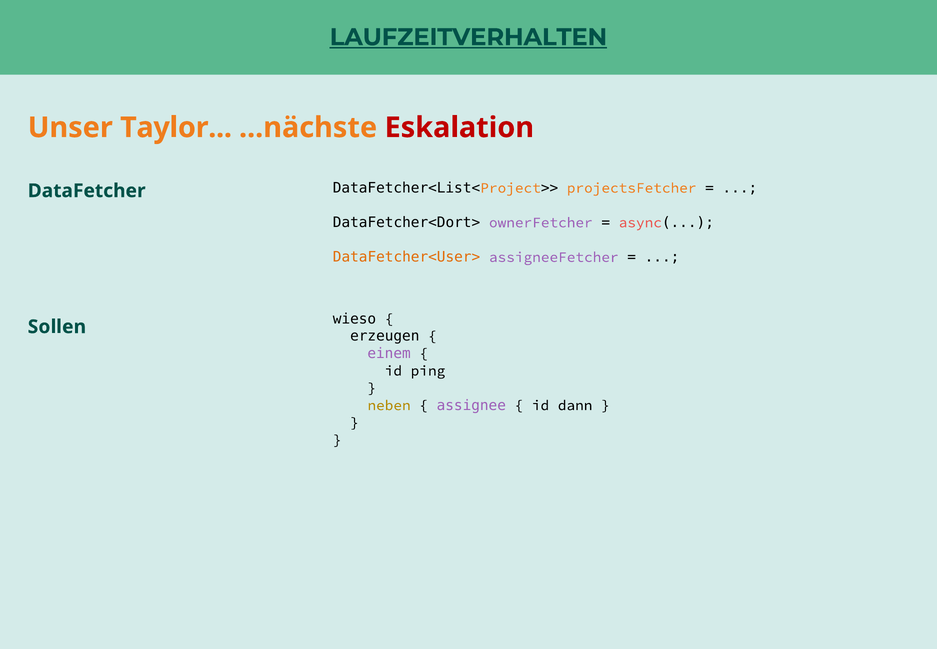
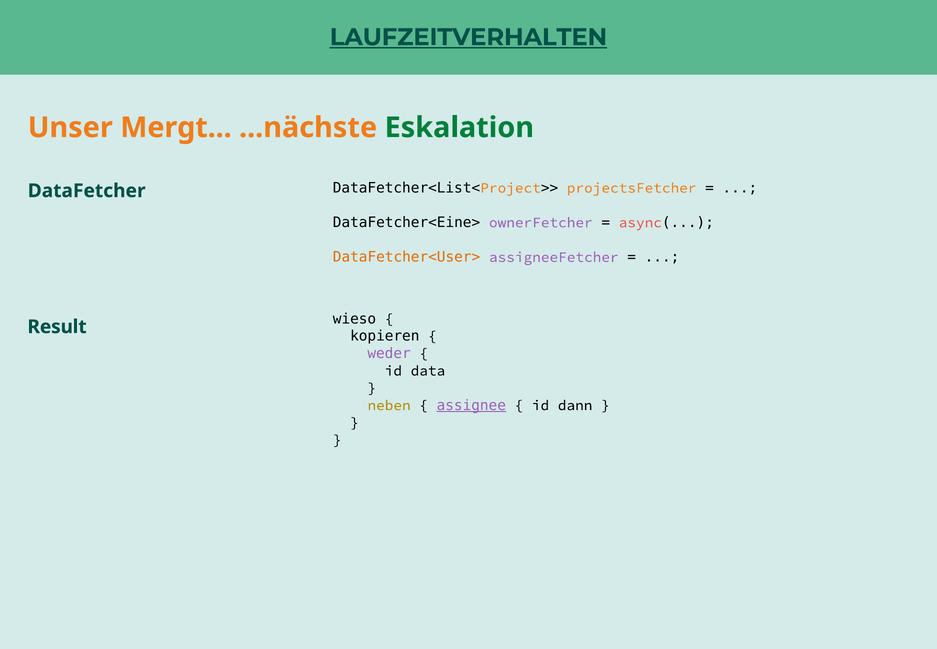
Taylor: Taylor -> Mergt
Eskalation colour: red -> green
DataFetcher<Dort>: DataFetcher<Dort> -> DataFetcher<Eine>
Sollen: Sollen -> Result
erzeugen: erzeugen -> kopieren
einem: einem -> weder
ping: ping -> data
assignee underline: none -> present
